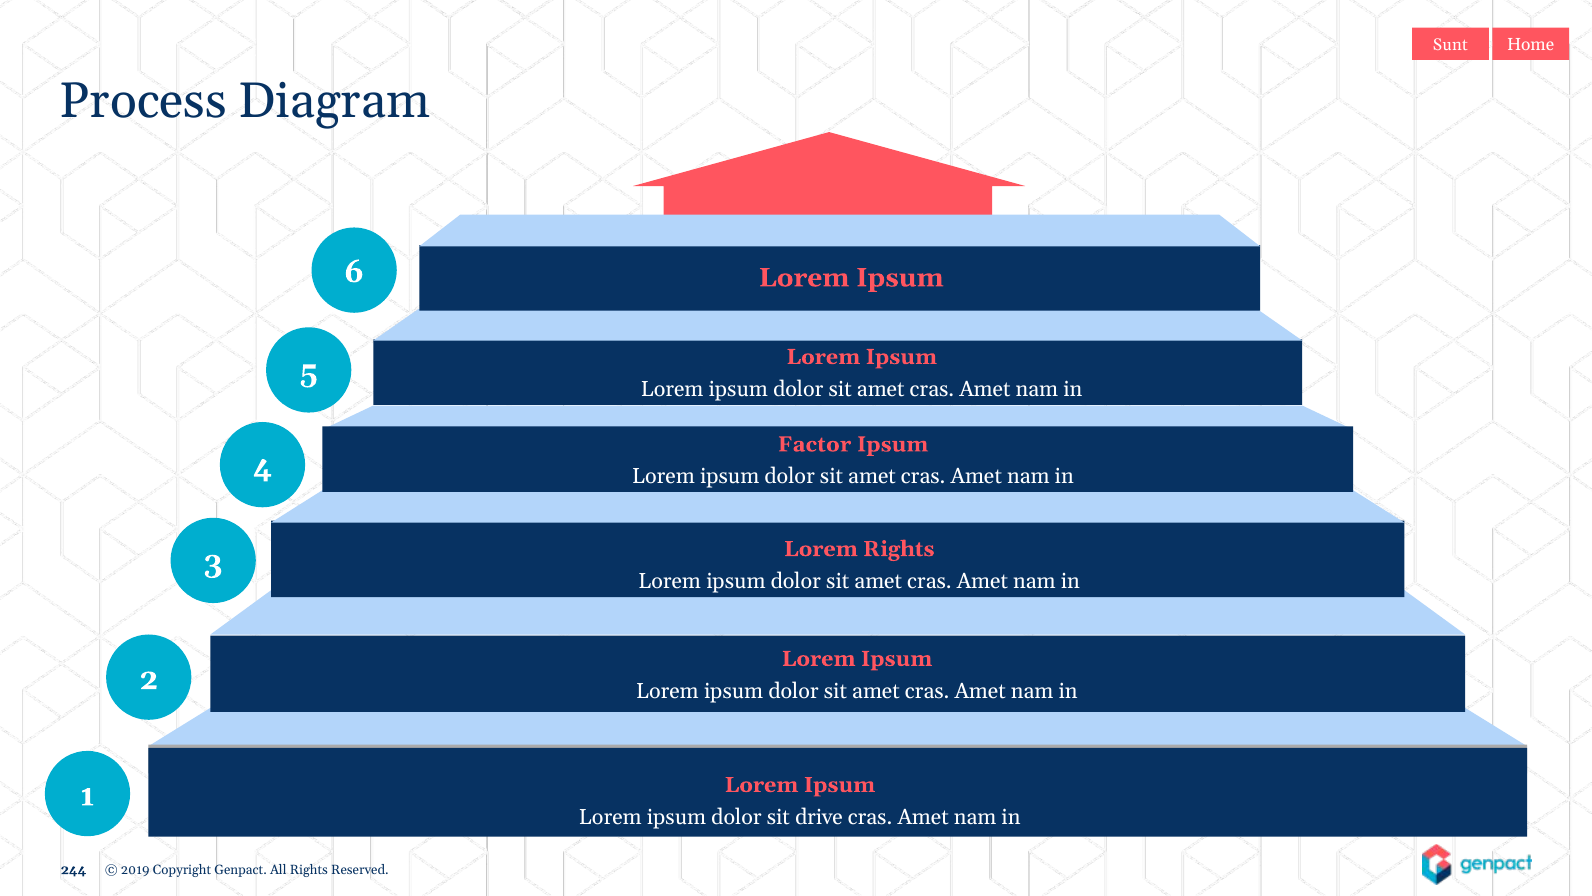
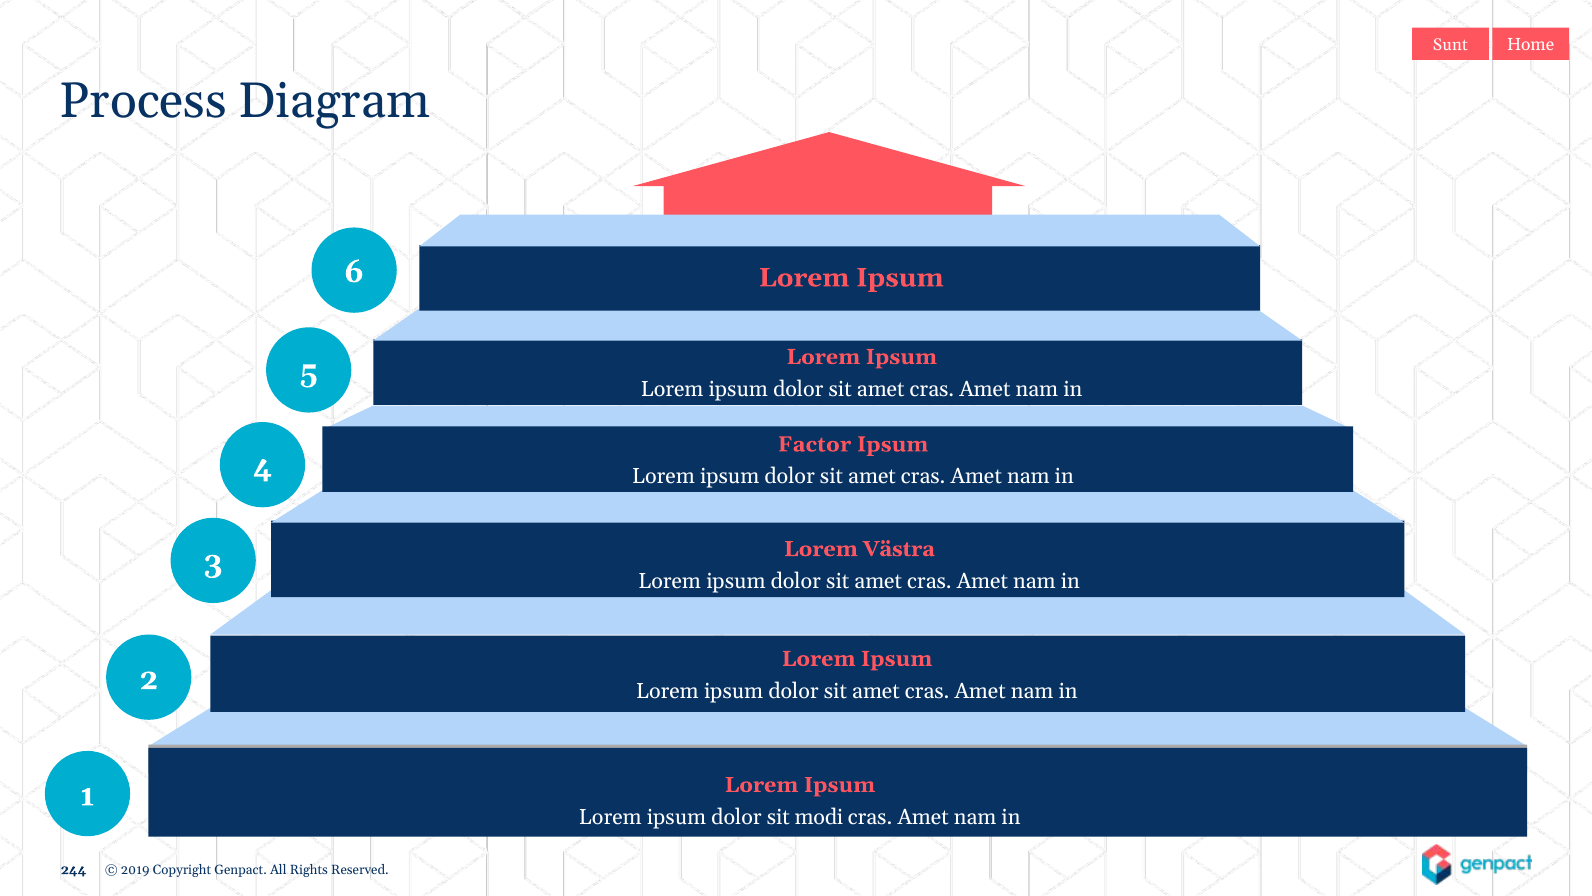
Lorem Rights: Rights -> Västra
drive: drive -> modi
